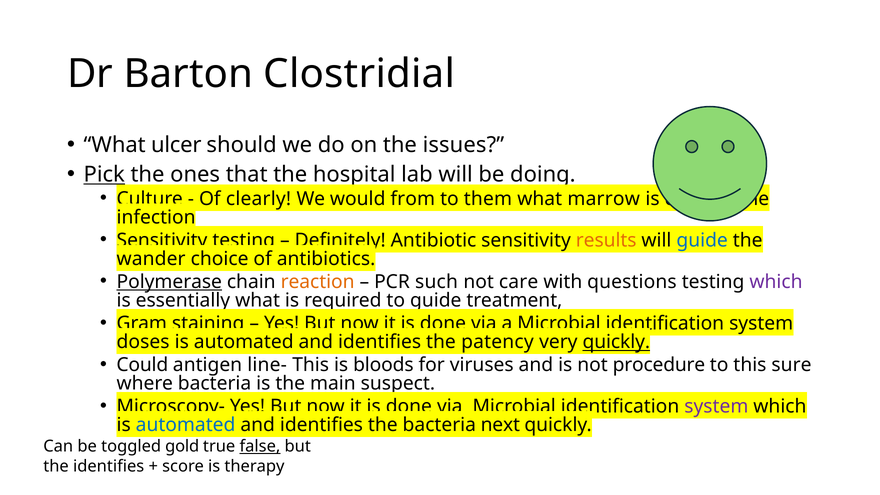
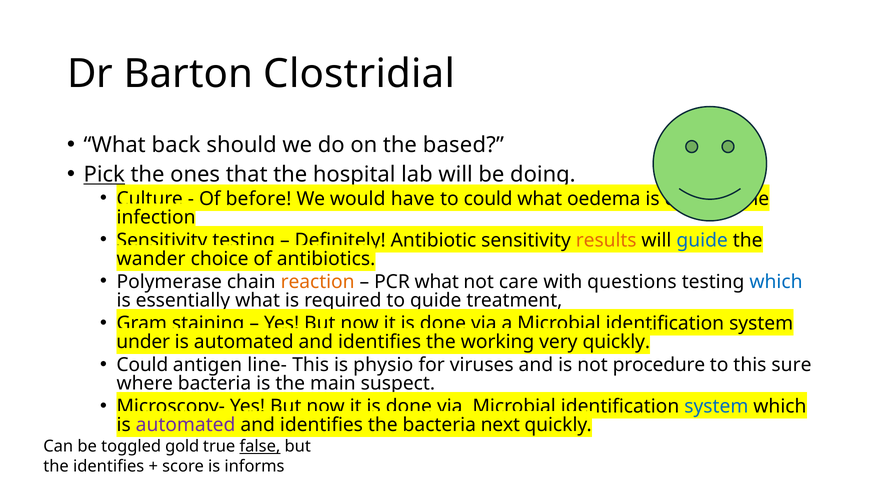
ulcer: ulcer -> back
issues: issues -> based
clearly: clearly -> before
from: from -> have
to them: them -> could
marrow: marrow -> oedema
Polymerase underline: present -> none
PCR such: such -> what
which at (776, 282) colour: purple -> blue
doses: doses -> under
patency: patency -> working
quickly at (616, 342) underline: present -> none
bloods: bloods -> physio
system at (716, 406) colour: purple -> blue
automated at (186, 425) colour: blue -> purple
therapy: therapy -> informs
